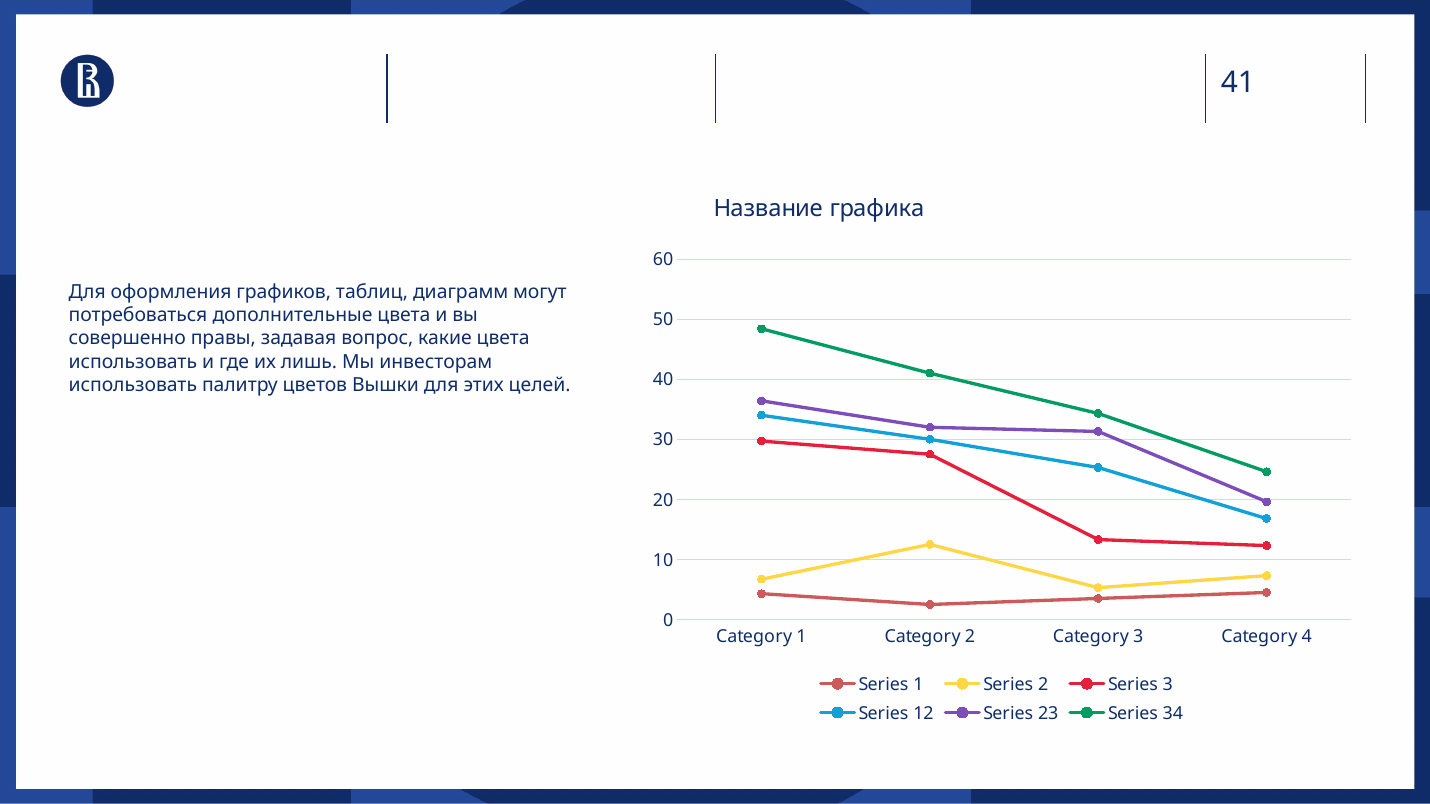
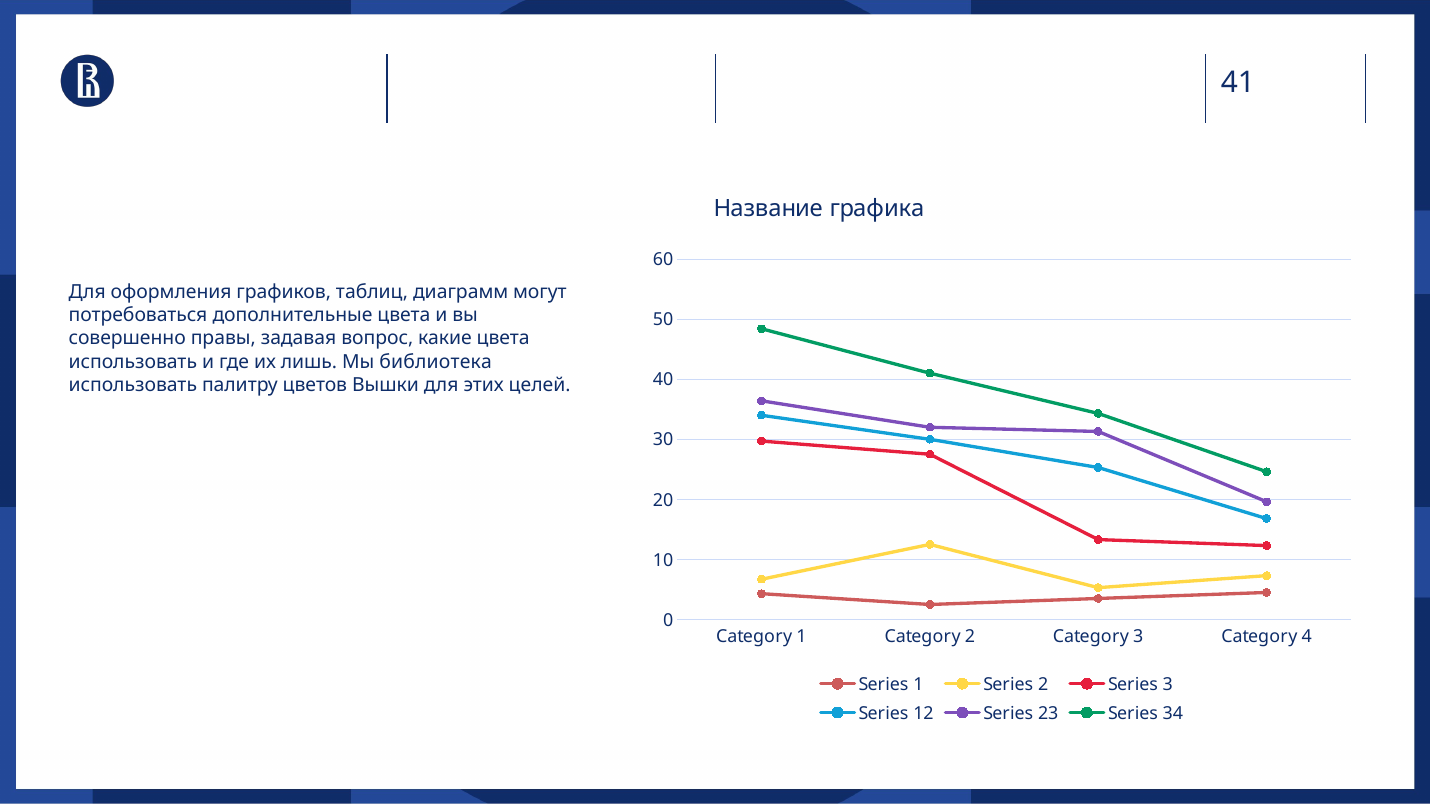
инвесторам: инвесторам -> библиотека
